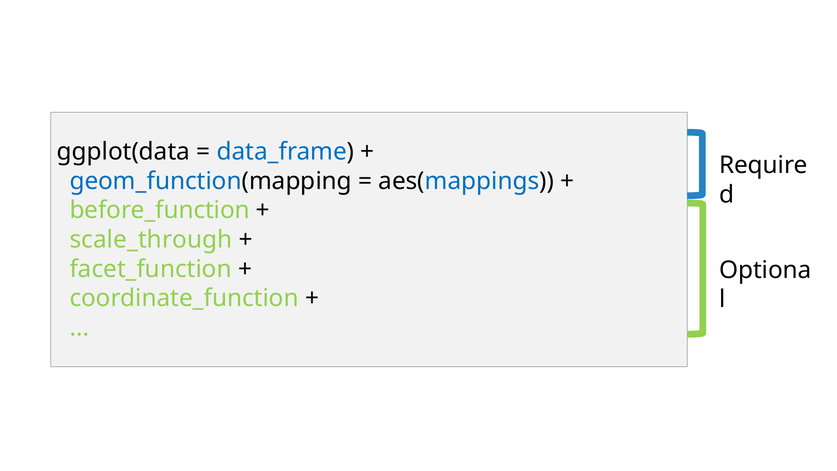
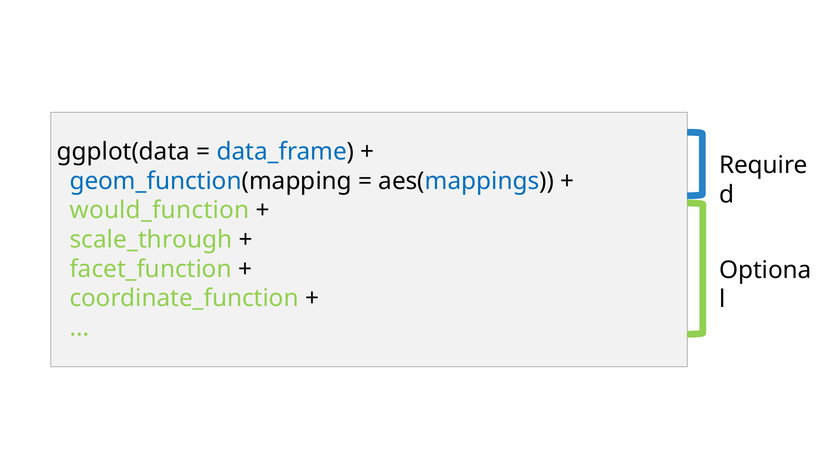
before_function: before_function -> would_function
